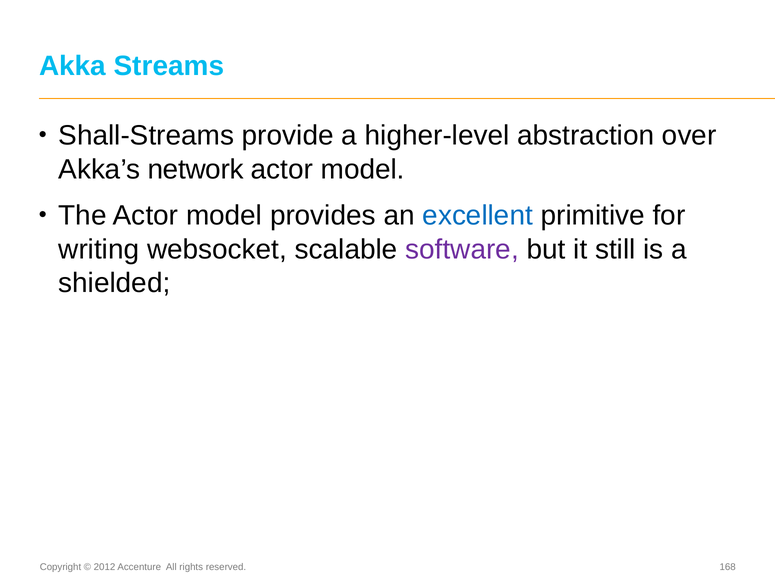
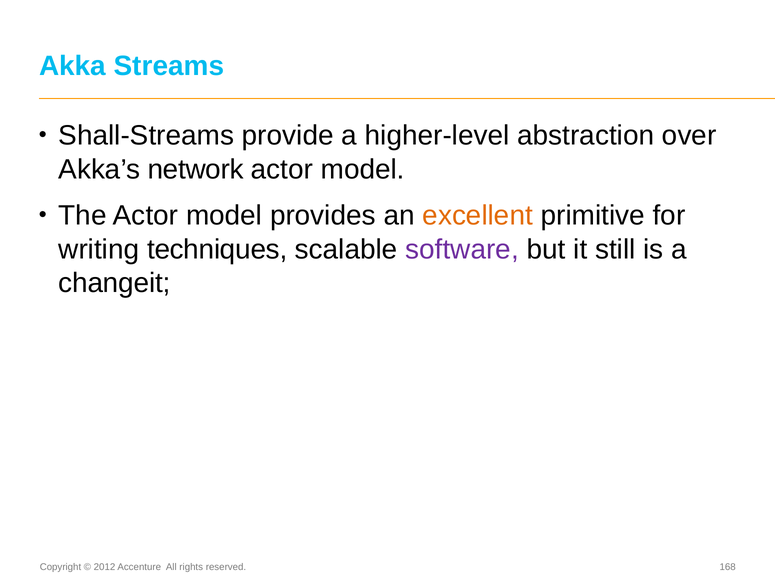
excellent colour: blue -> orange
websocket: websocket -> techniques
shielded: shielded -> changeit
